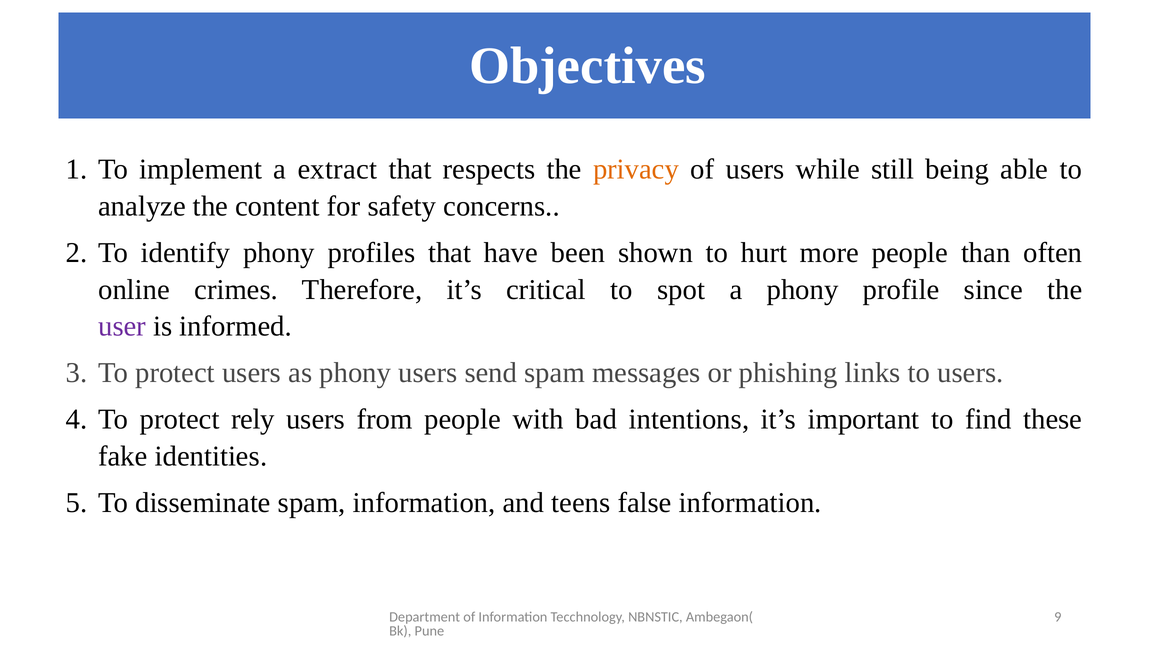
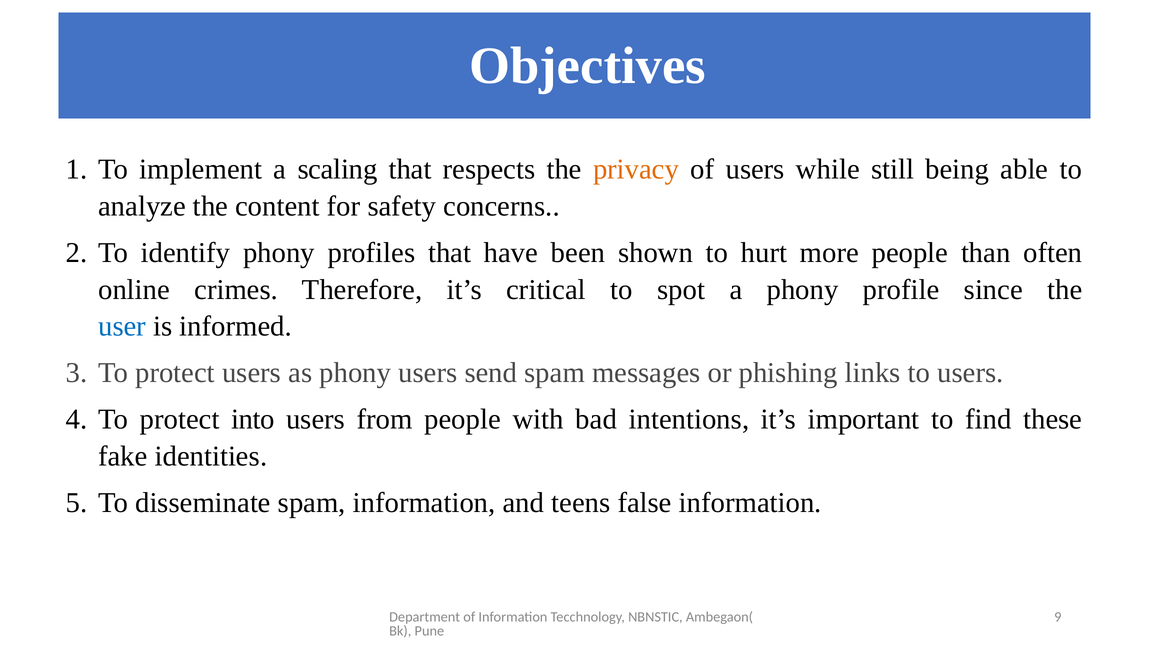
extract: extract -> scaling
user colour: purple -> blue
rely: rely -> into
